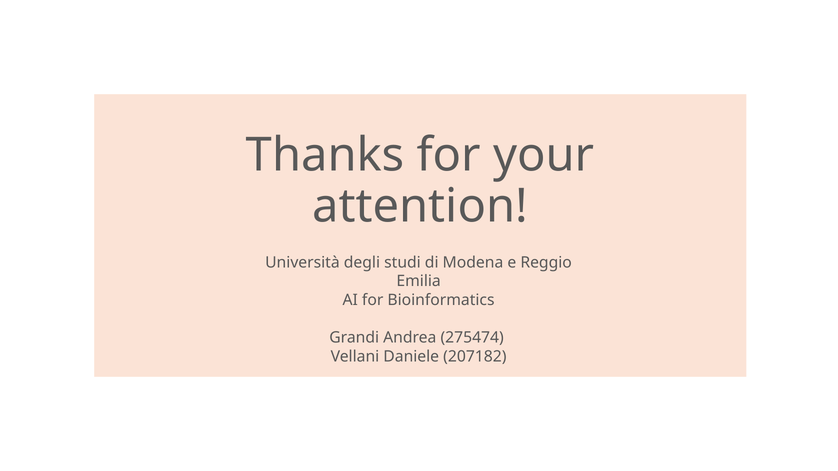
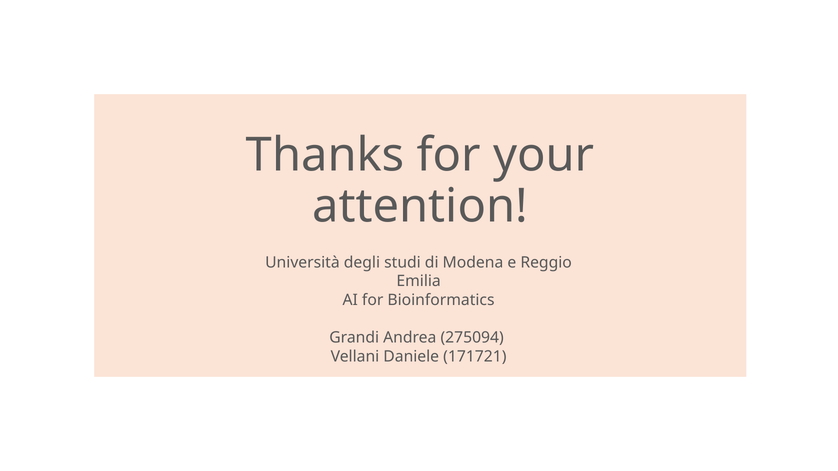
275474: 275474 -> 275094
207182: 207182 -> 171721
